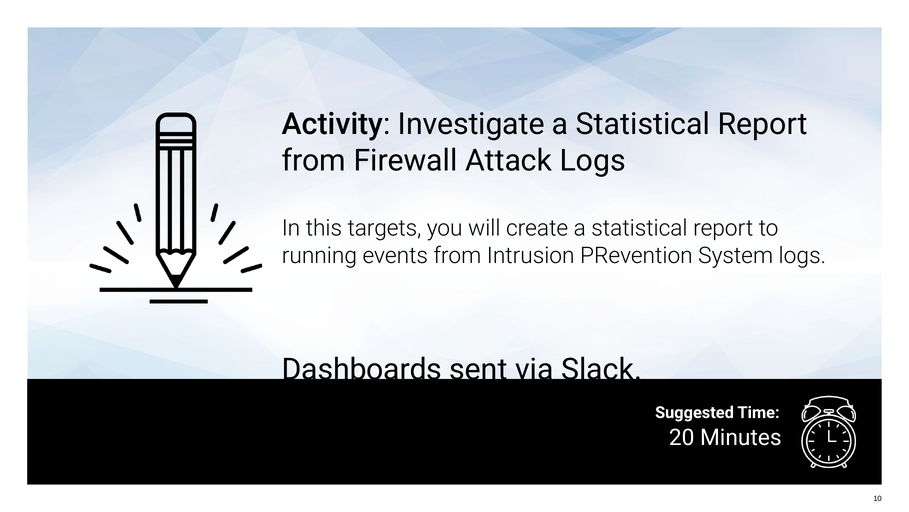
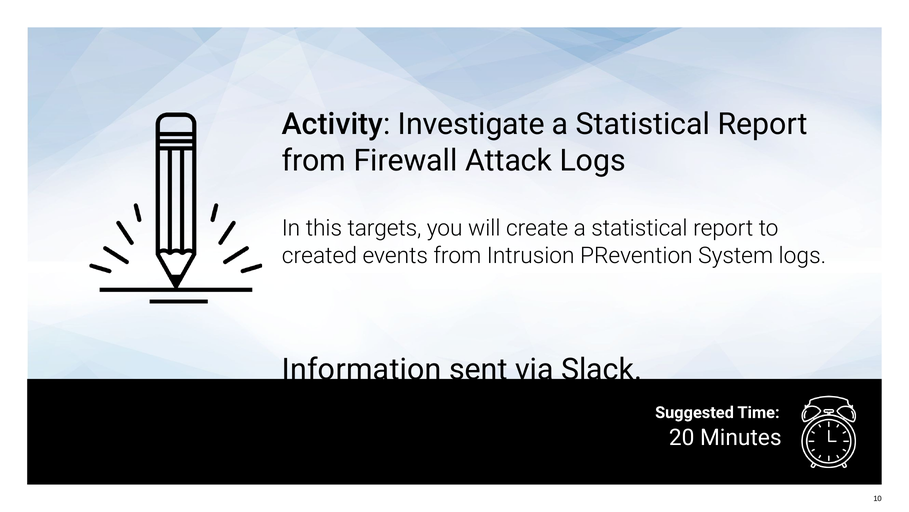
running: running -> created
Dashboards: Dashboards -> Information
